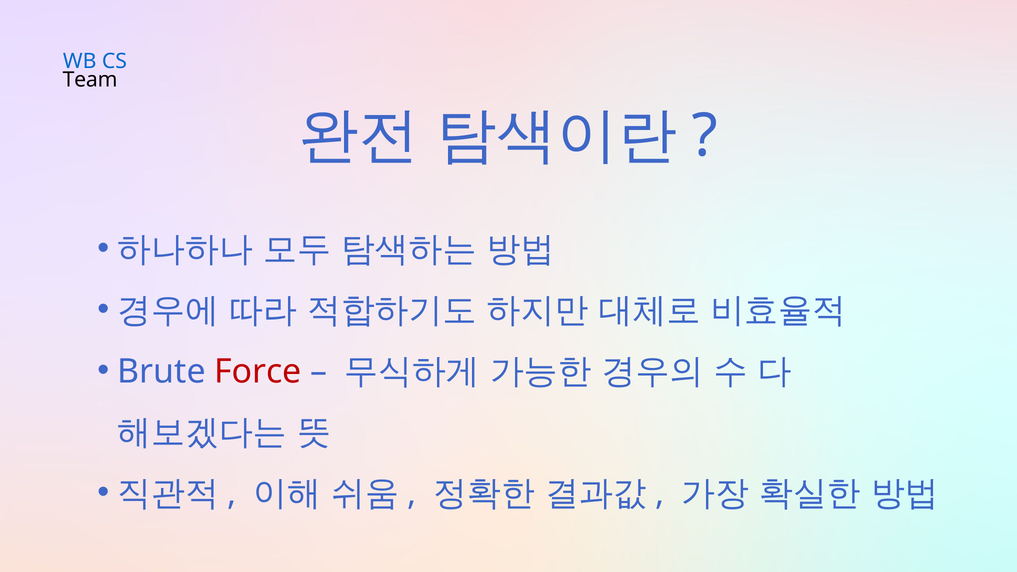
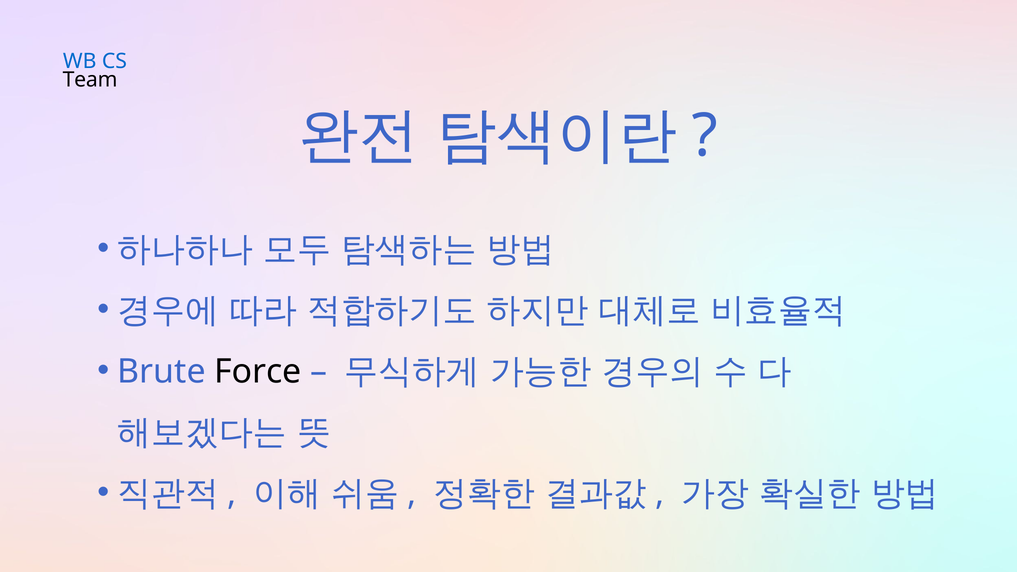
Force colour: red -> black
